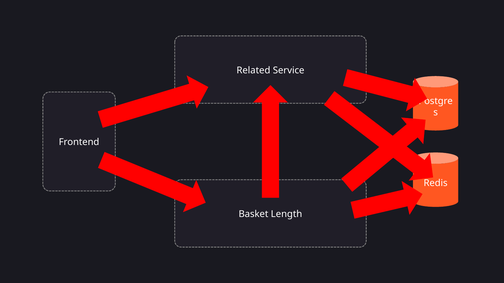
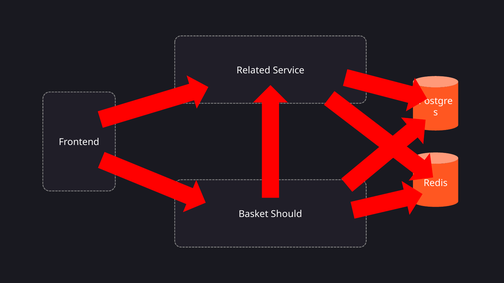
Length: Length -> Should
